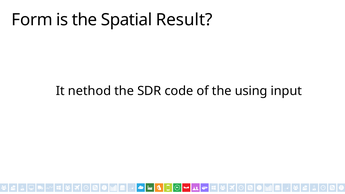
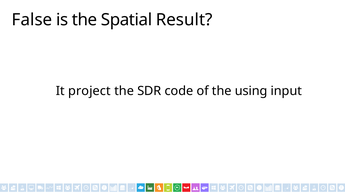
Form: Form -> False
nethod: nethod -> project
